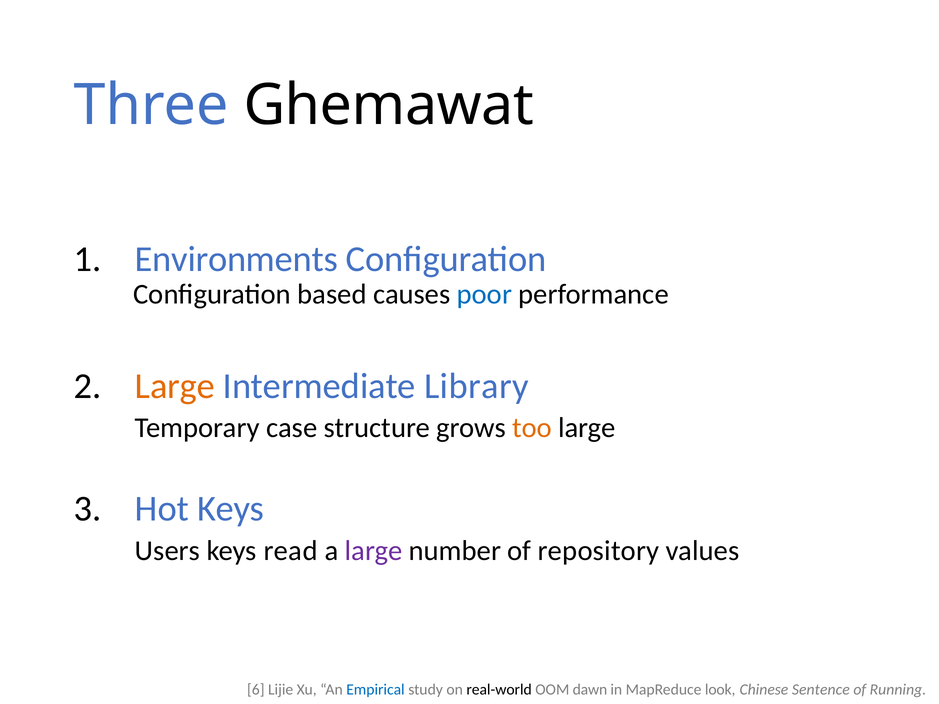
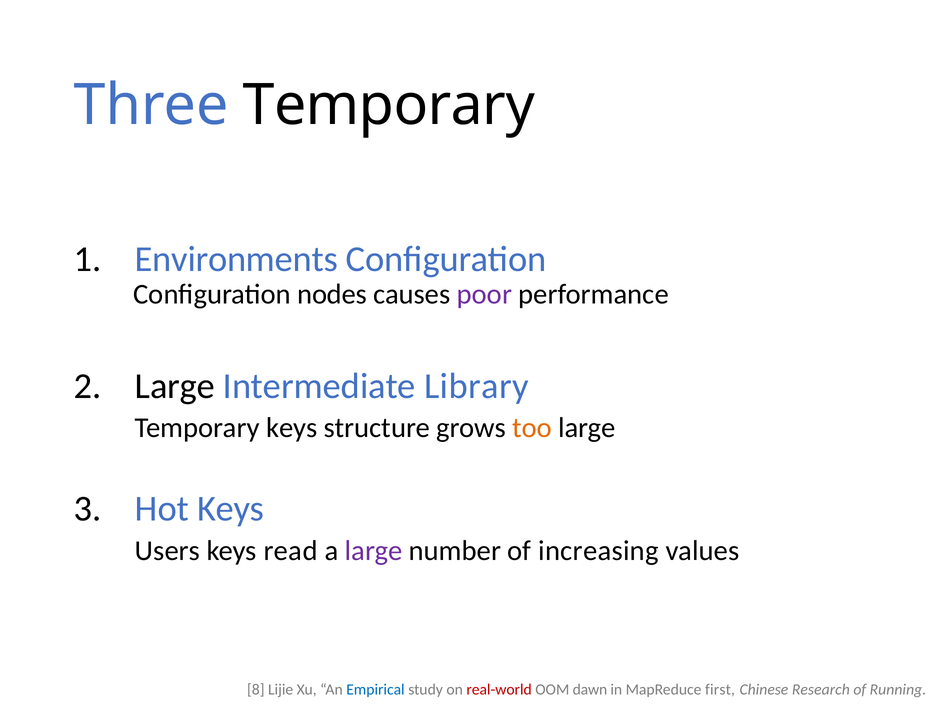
Three Ghemawat: Ghemawat -> Temporary
based: based -> nodes
poor colour: blue -> purple
Large at (175, 386) colour: orange -> black
Temporary case: case -> keys
repository: repository -> increasing
6: 6 -> 8
real-world colour: black -> red
look: look -> first
Sentence: Sentence -> Research
